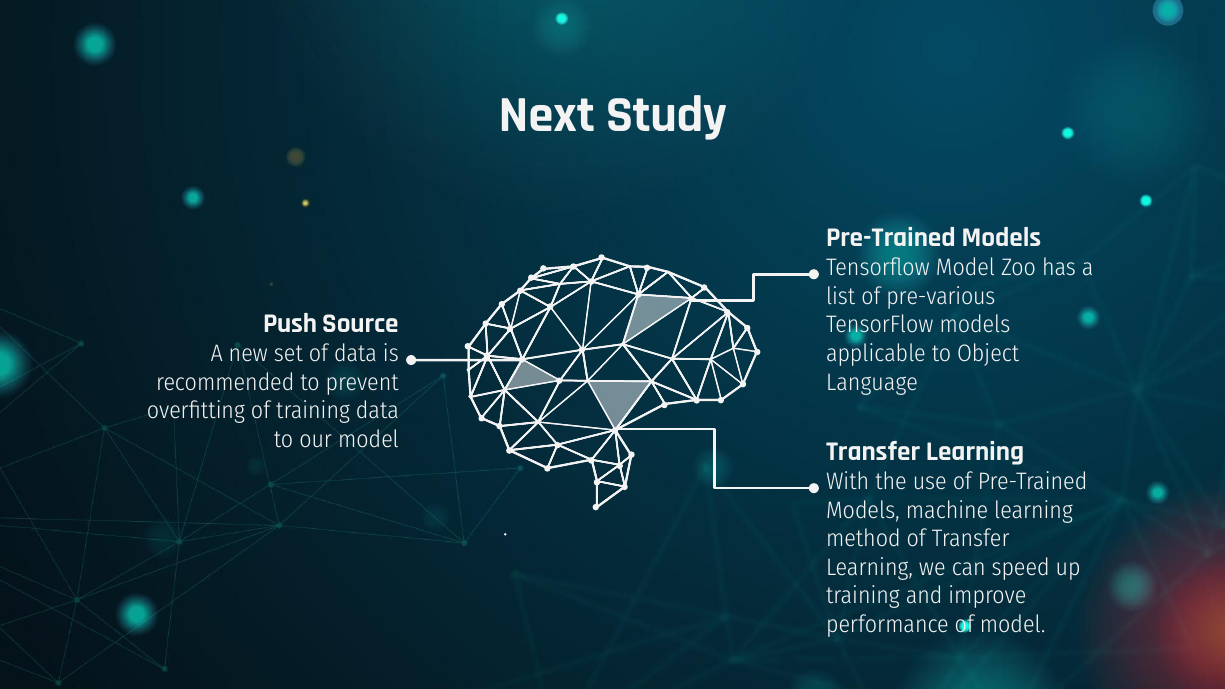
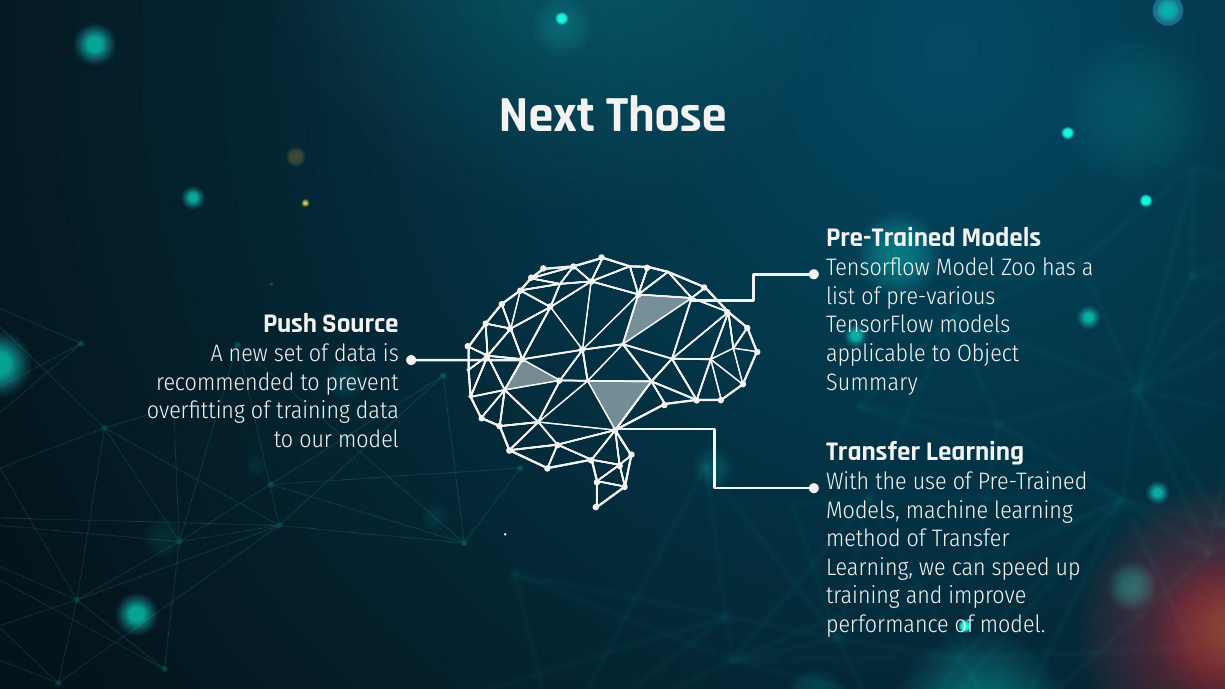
Study: Study -> Those
Language: Language -> Summary
